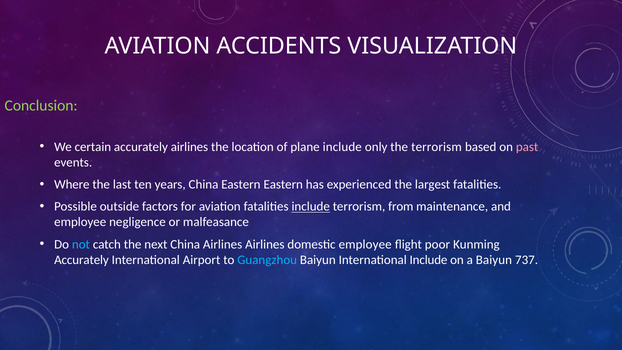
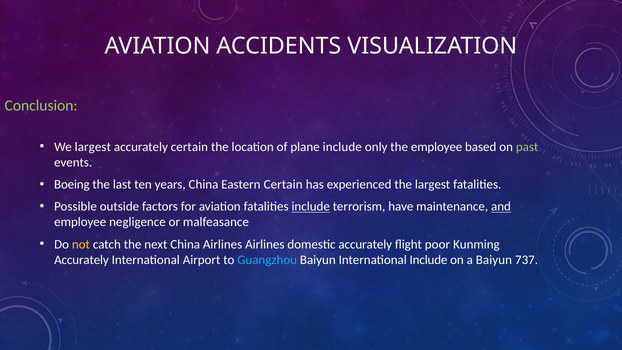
We certain: certain -> largest
accurately airlines: airlines -> certain
the terrorism: terrorism -> employee
past colour: pink -> light green
Where: Where -> Boeing
Eastern Eastern: Eastern -> Certain
from: from -> have
and underline: none -> present
not colour: light blue -> yellow
domestic employee: employee -> accurately
